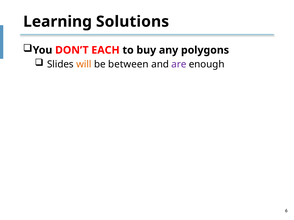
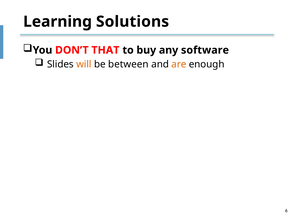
EACH: EACH -> THAT
polygons: polygons -> software
are colour: purple -> orange
